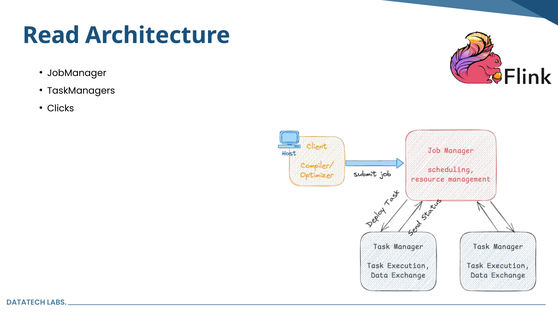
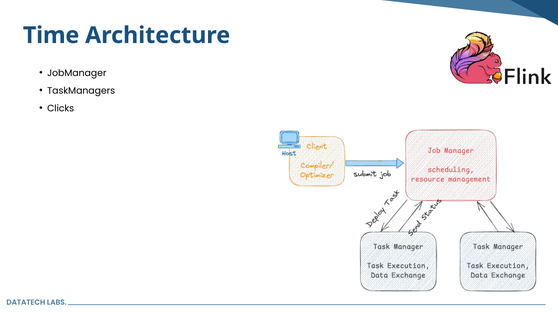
Read: Read -> Time
